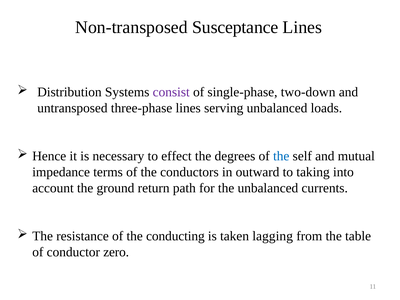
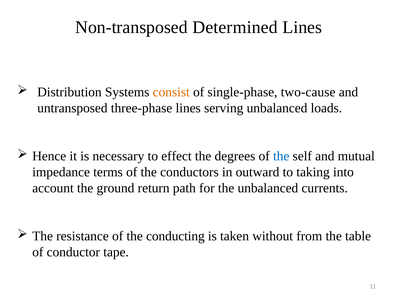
Susceptance: Susceptance -> Determined
consist colour: purple -> orange
two-down: two-down -> two-cause
lagging: lagging -> without
zero: zero -> tape
